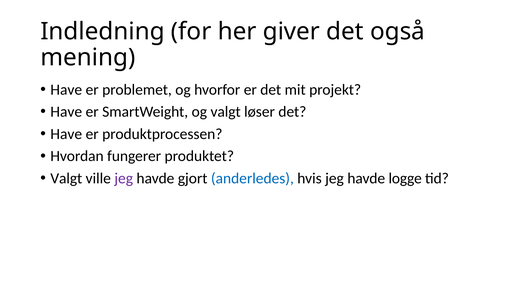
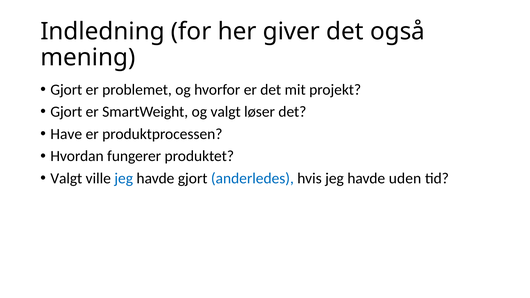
Have at (66, 90): Have -> Gjort
Have at (66, 112): Have -> Gjort
jeg at (124, 178) colour: purple -> blue
logge: logge -> uden
